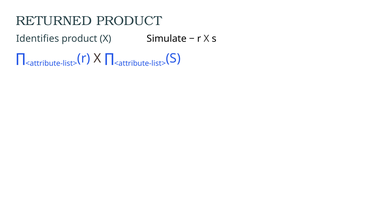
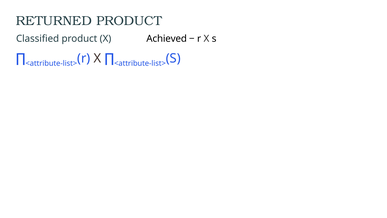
Identifies: Identifies -> Classified
Simulate: Simulate -> Achieved
